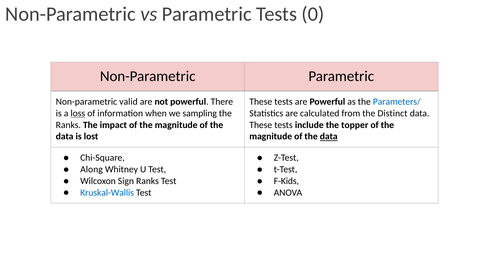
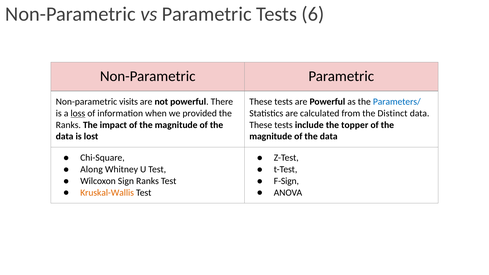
0: 0 -> 6
valid: valid -> visits
sampling: sampling -> provided
data at (329, 137) underline: present -> none
F-Kids: F-Kids -> F-Sign
Kruskal-Wallis colour: blue -> orange
